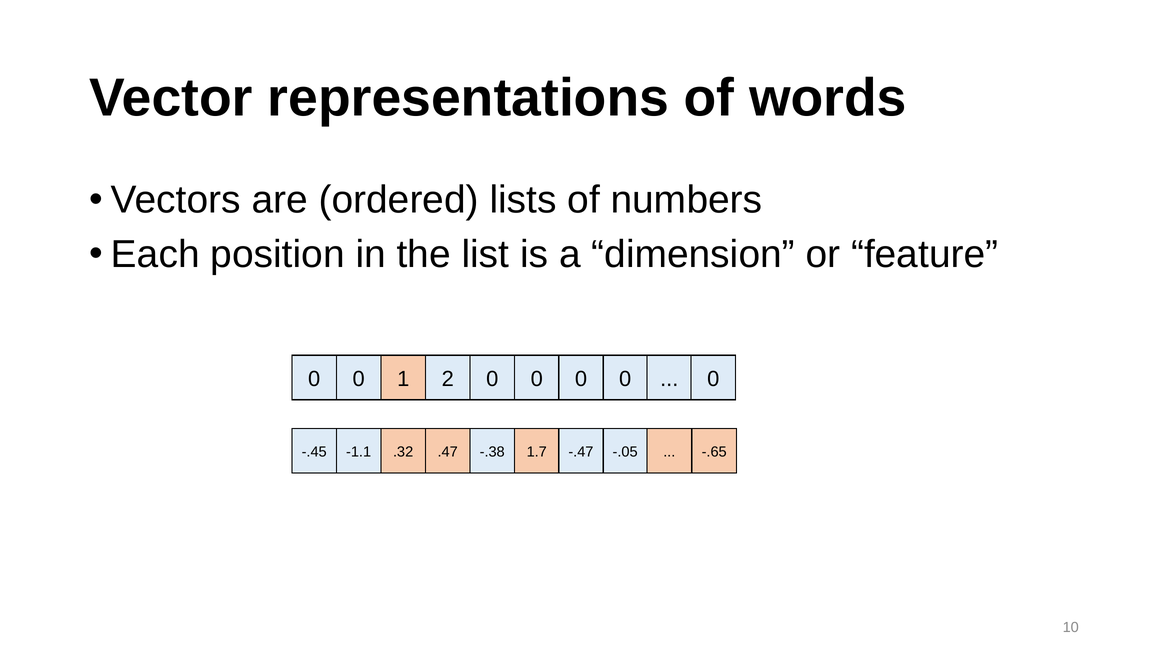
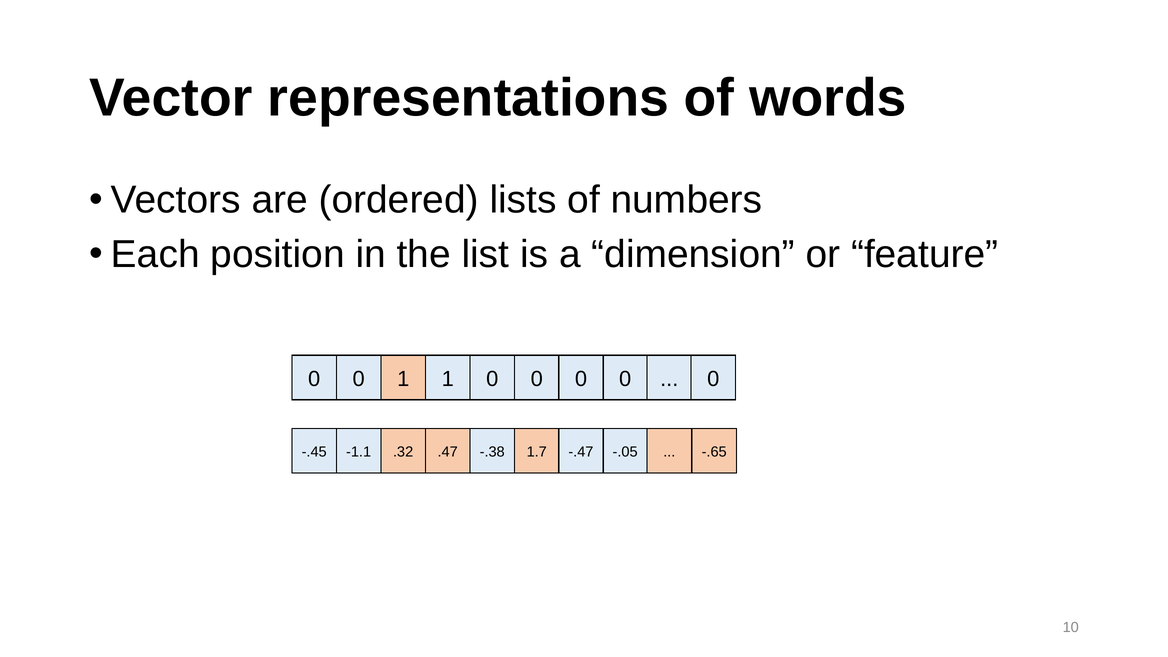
2 at (448, 379): 2 -> 1
